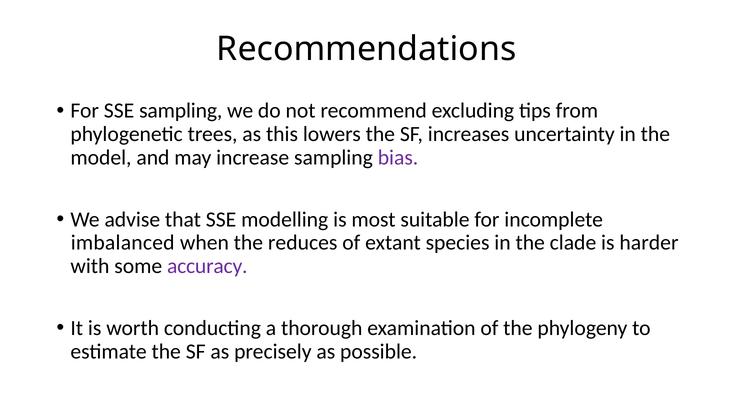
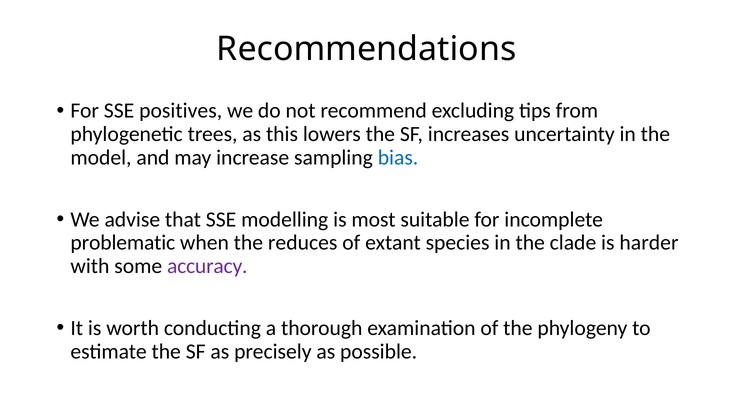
SSE sampling: sampling -> positives
bias colour: purple -> blue
imbalanced: imbalanced -> problematic
